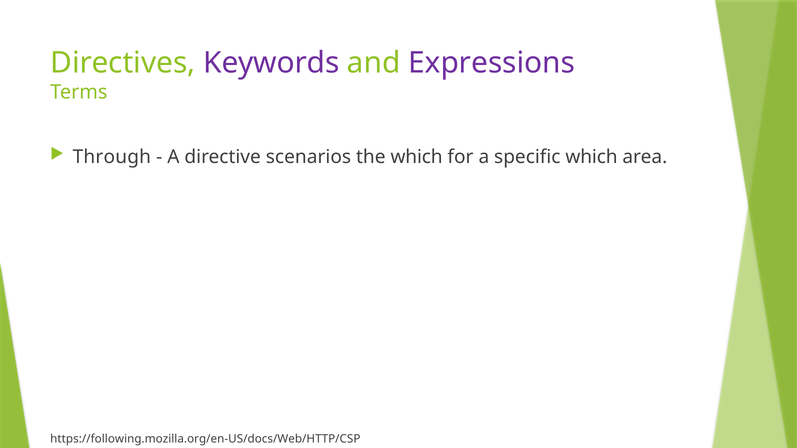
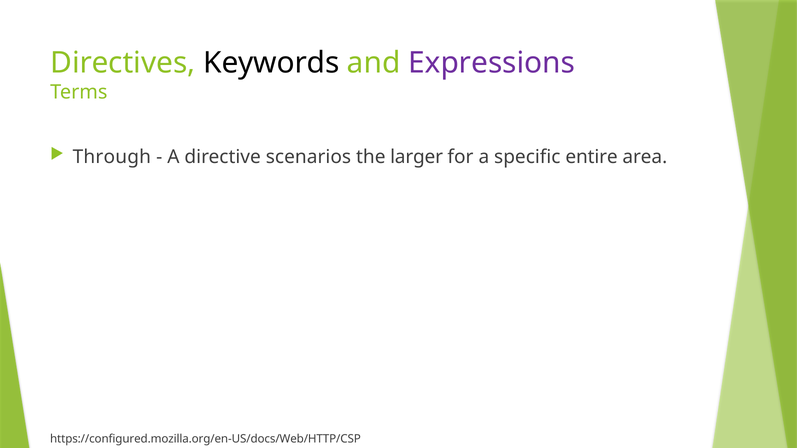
Keywords colour: purple -> black
the which: which -> larger
specific which: which -> entire
https://following.mozilla.org/en-US/docs/Web/HTTP/CSP: https://following.mozilla.org/en-US/docs/Web/HTTP/CSP -> https://configured.mozilla.org/en-US/docs/Web/HTTP/CSP
